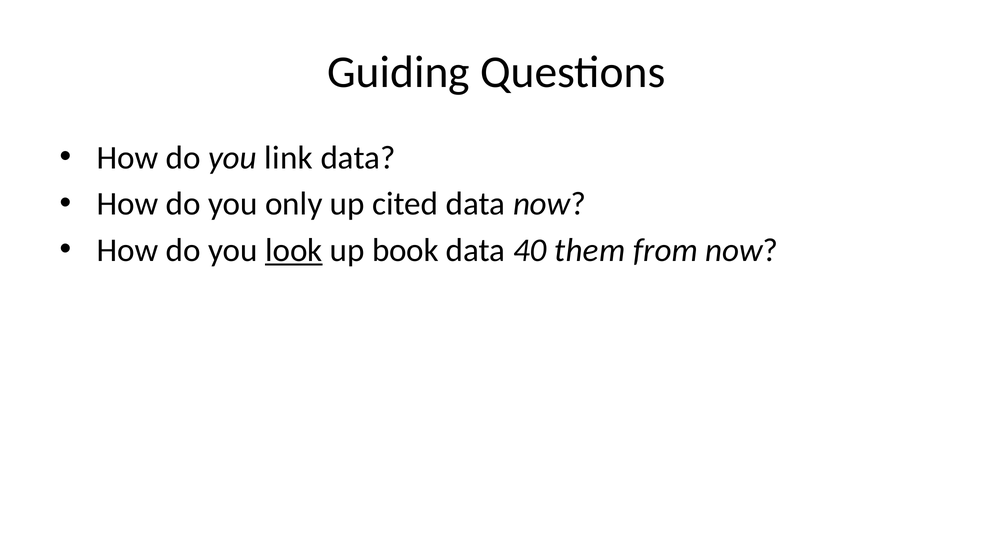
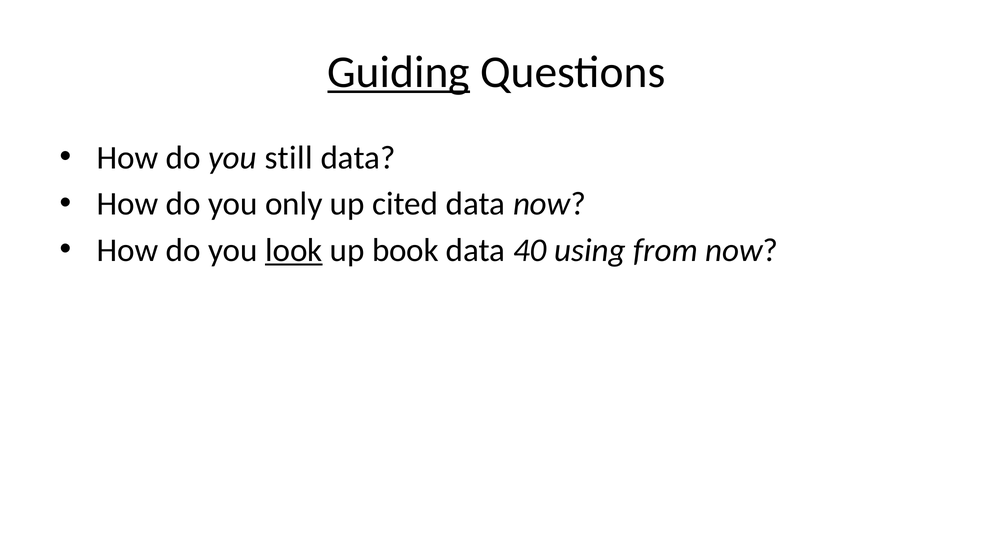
Guiding underline: none -> present
link: link -> still
them: them -> using
